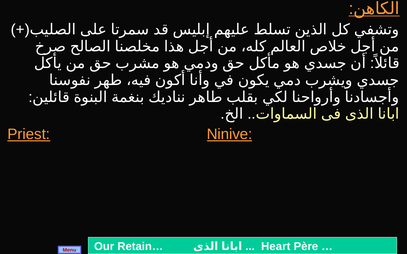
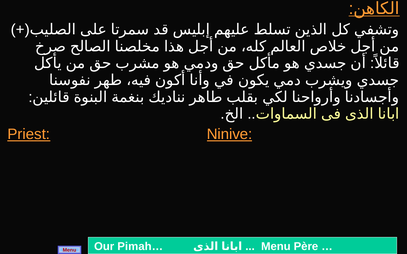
Retain…: Retain… -> Pimah…
Heart at (276, 247): Heart -> Menu
